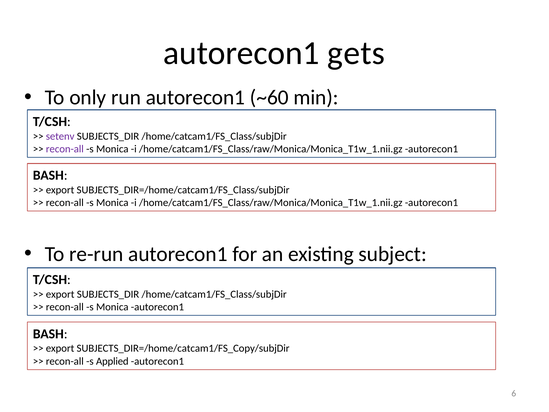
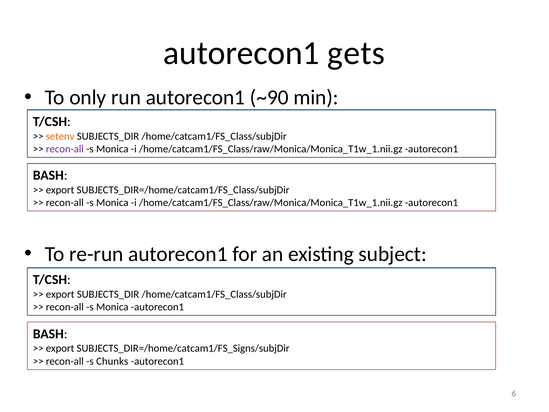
~60: ~60 -> ~90
setenv colour: purple -> orange
SUBJECTS_DIR=/home/catcam1/FS_Copy/subjDir: SUBJECTS_DIR=/home/catcam1/FS_Copy/subjDir -> SUBJECTS_DIR=/home/catcam1/FS_Signs/subjDir
Applied: Applied -> Chunks
